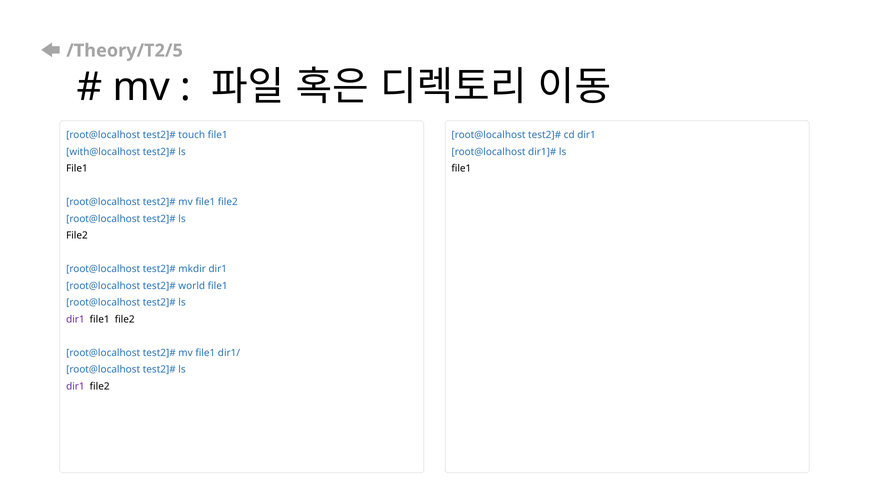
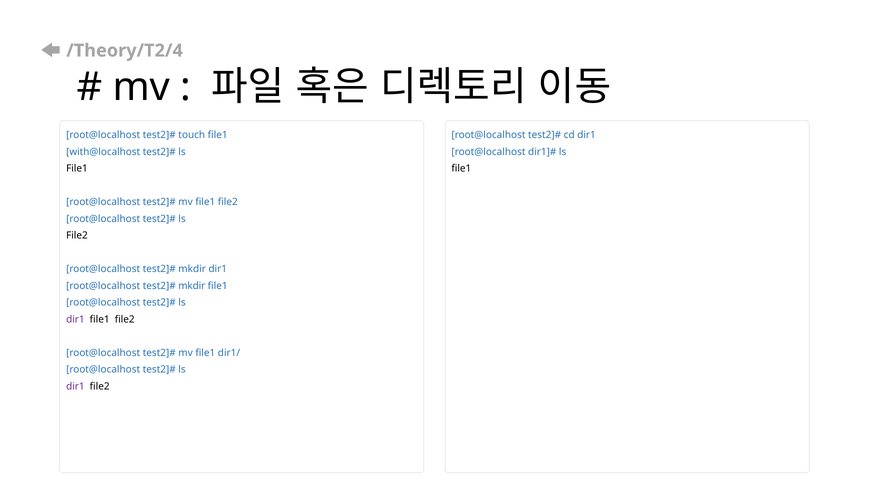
/Theory/T2/5: /Theory/T2/5 -> /Theory/T2/4
world at (192, 286): world -> mkdir
